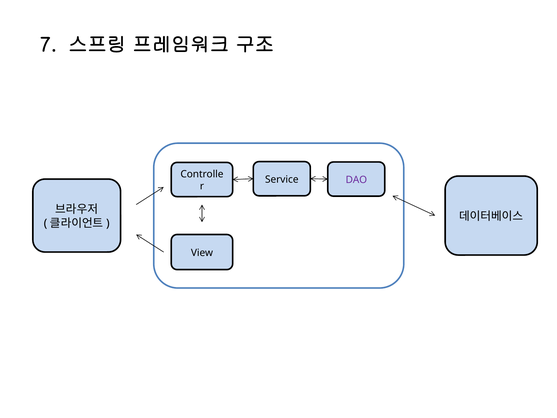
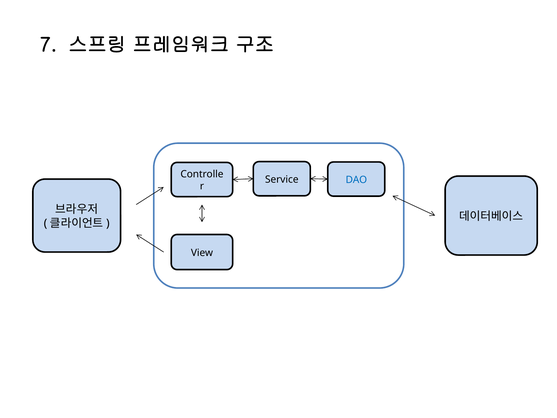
DAO colour: purple -> blue
